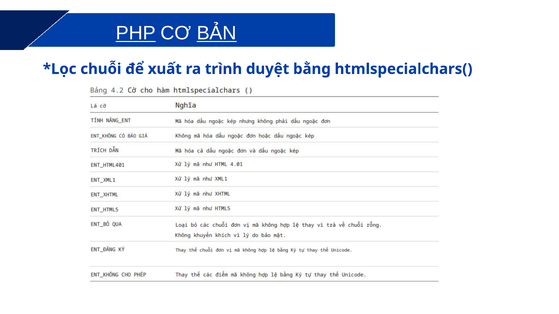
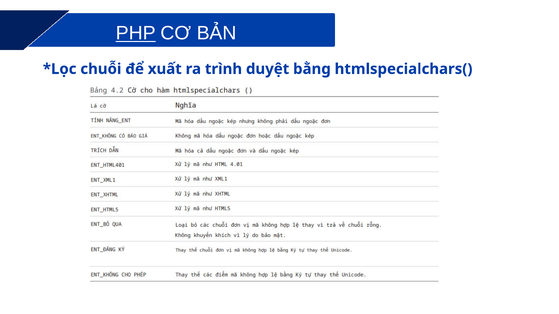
BẢN underline: present -> none
